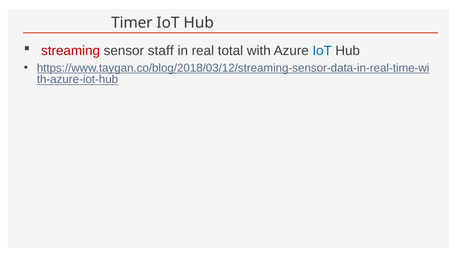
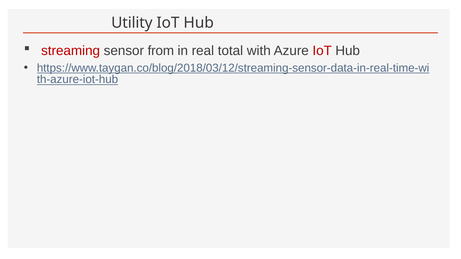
Timer: Timer -> Utility
staff: staff -> from
IoT at (322, 51) colour: blue -> red
